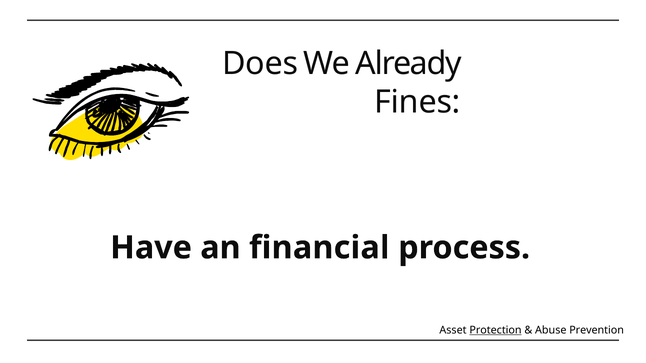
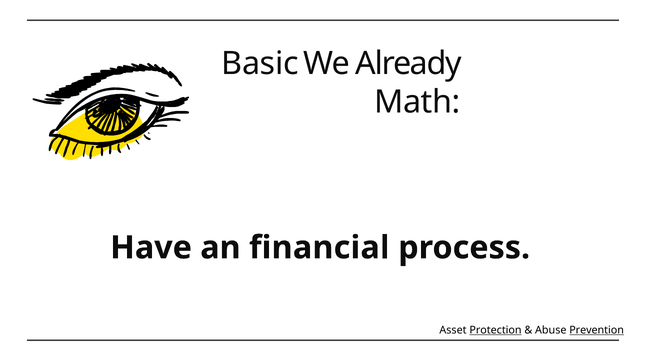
Does: Does -> Basic
Fines: Fines -> Math
Prevention underline: none -> present
